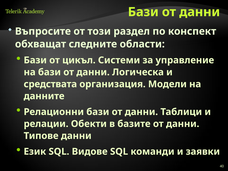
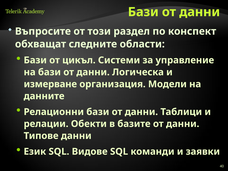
средствата: средствата -> измерване
